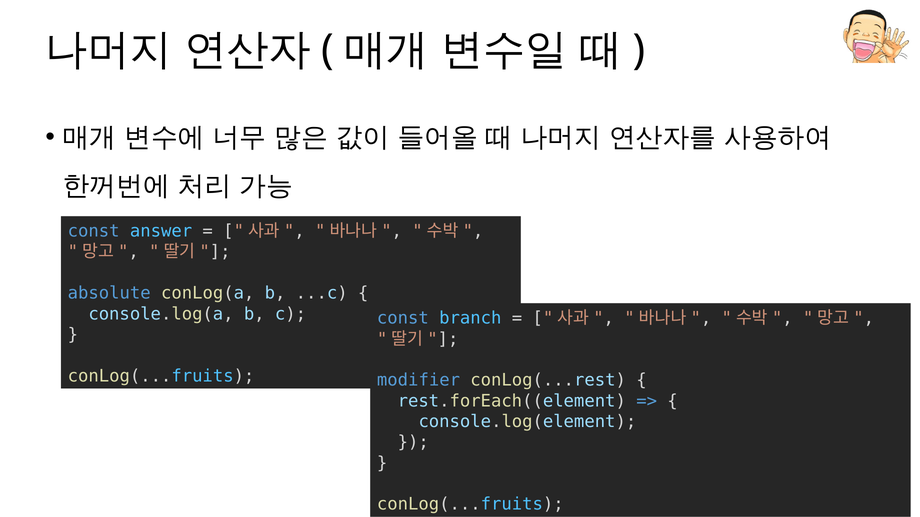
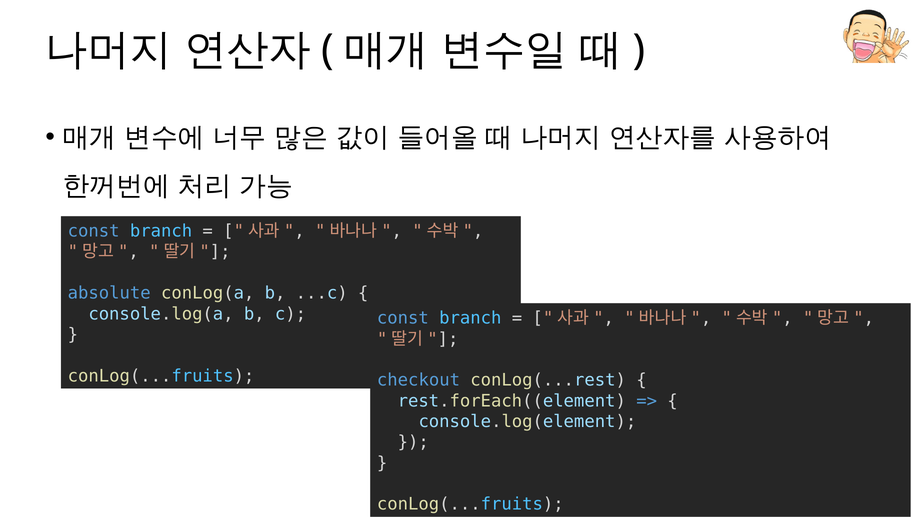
answer at (161, 231): answer -> branch
modifier: modifier -> checkout
